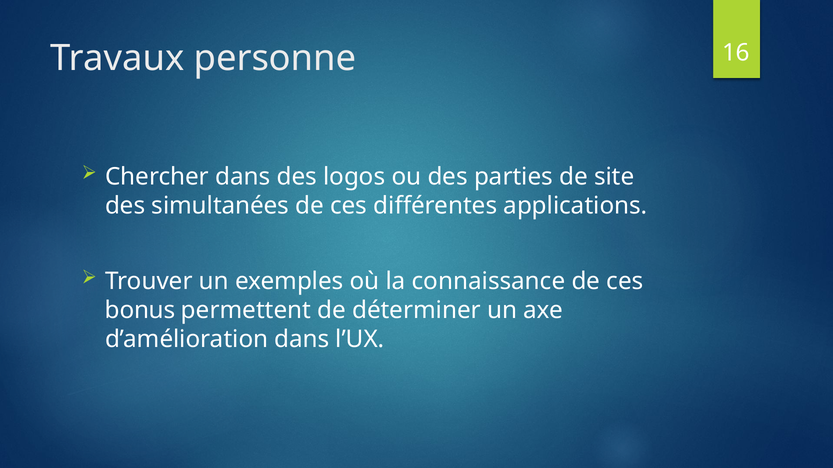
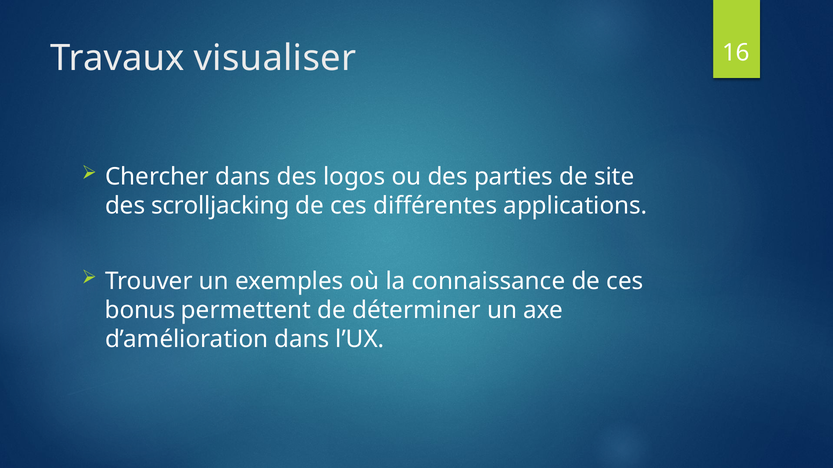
personne: personne -> visualiser
simultanées: simultanées -> scrolljacking
